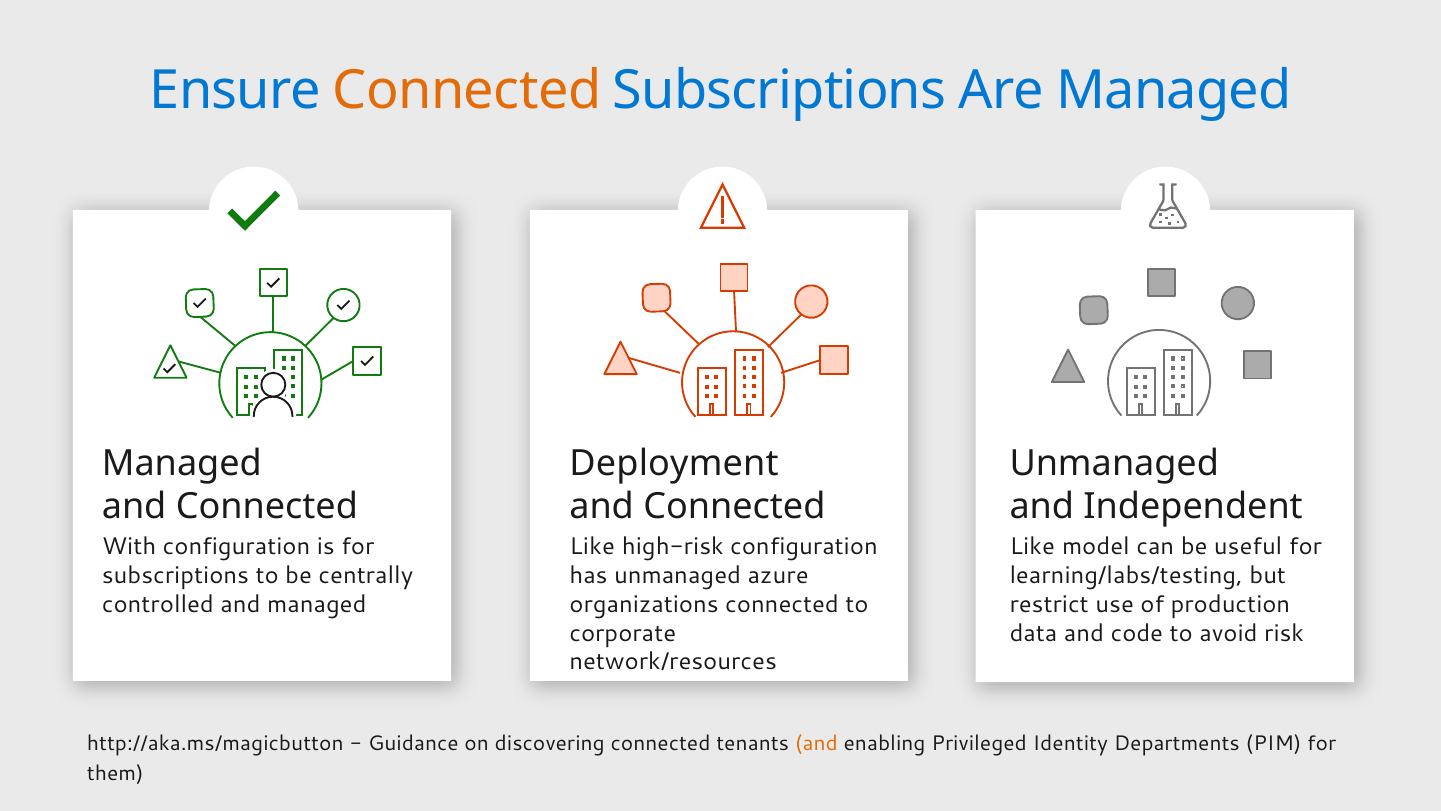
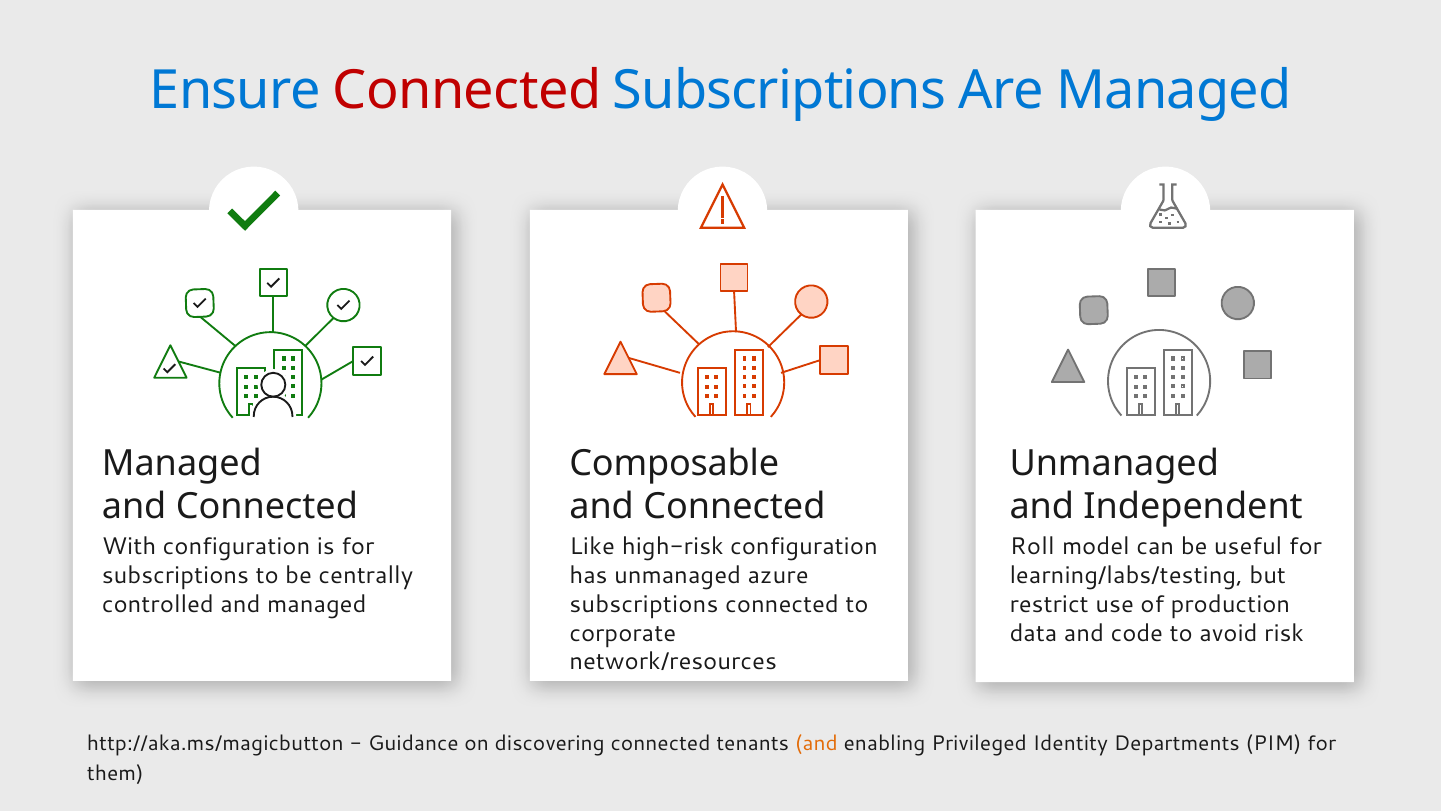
Connected at (467, 90) colour: orange -> red
Deployment: Deployment -> Composable
Like at (1032, 546): Like -> Roll
organizations at (644, 604): organizations -> subscriptions
